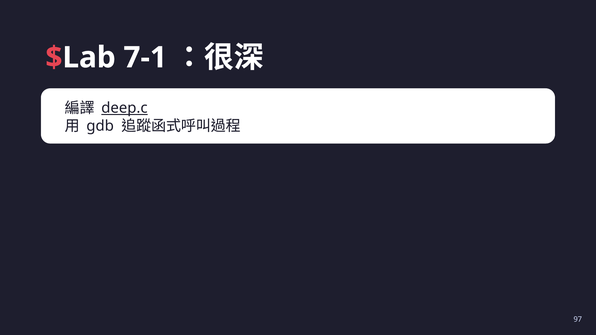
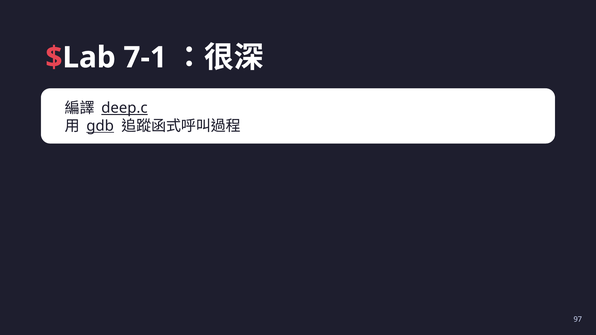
gdb underline: none -> present
